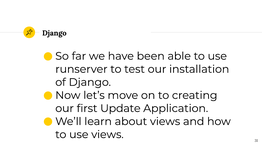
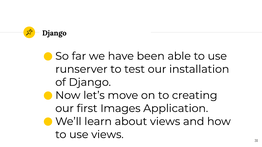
Update: Update -> Images
